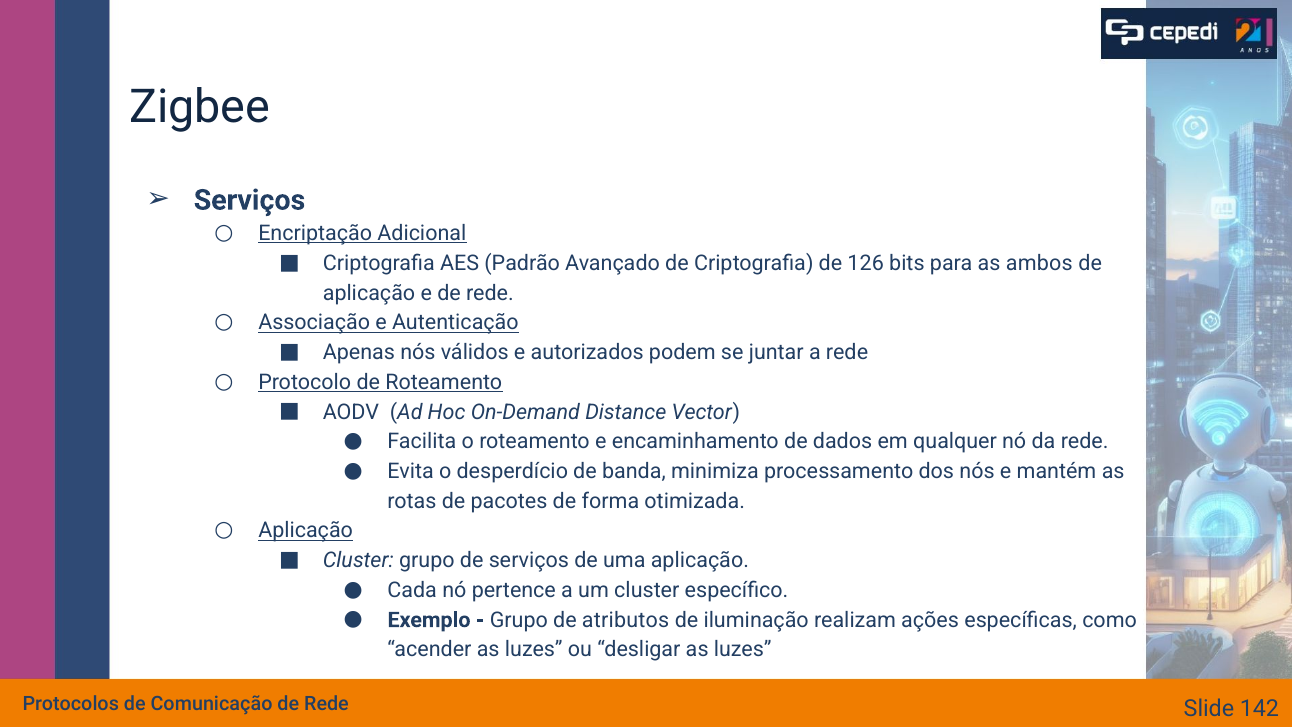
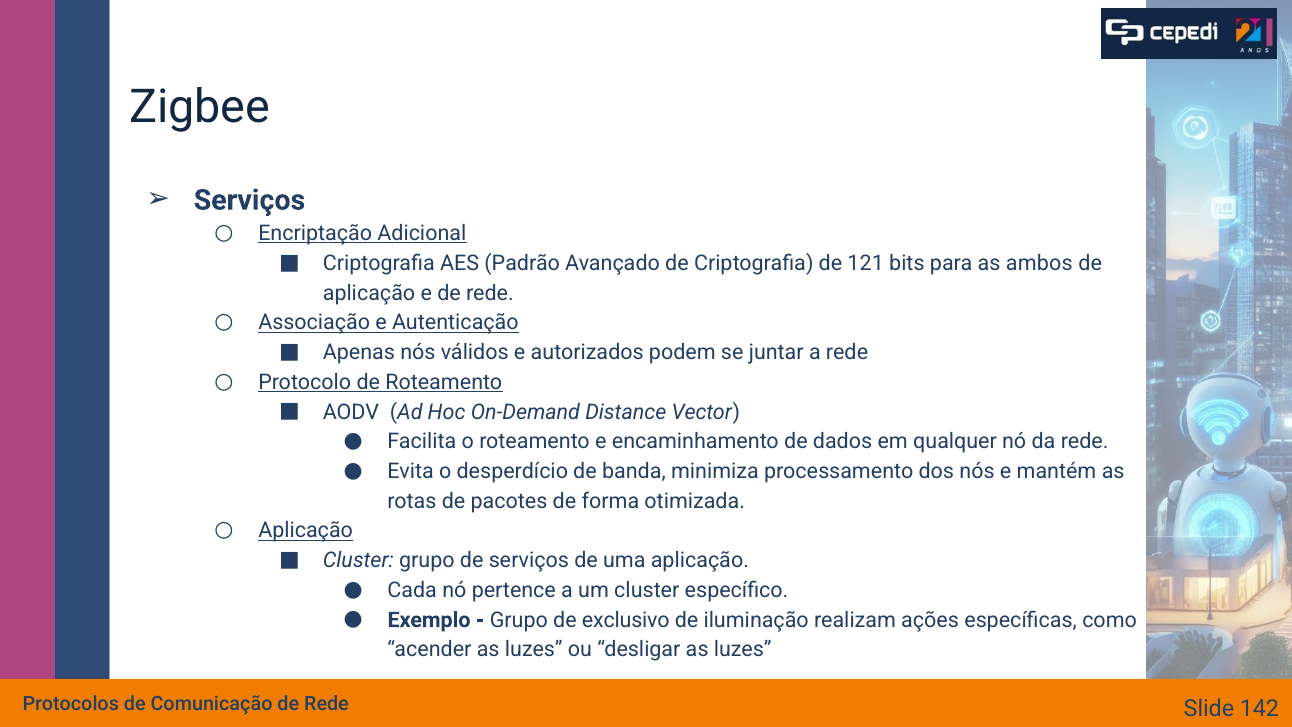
126: 126 -> 121
atributos: atributos -> exclusivo
